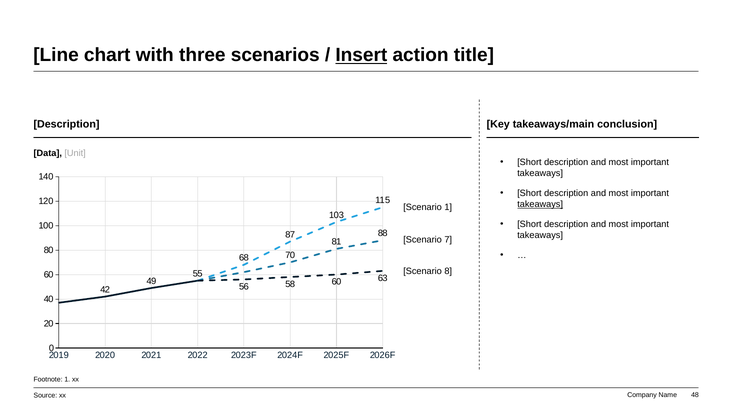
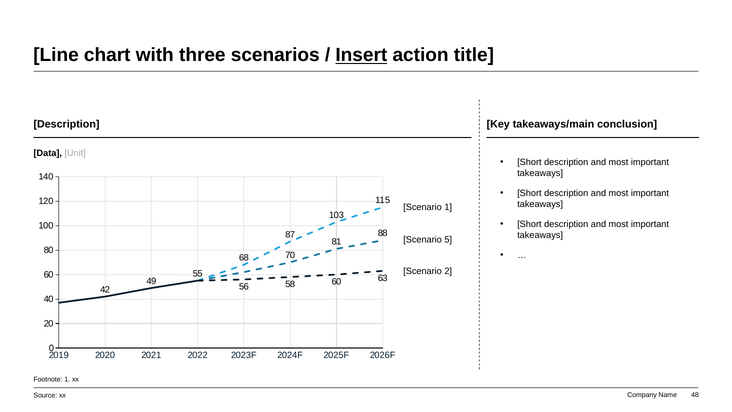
takeaways at (540, 204) underline: present -> none
7: 7 -> 5
8: 8 -> 2
